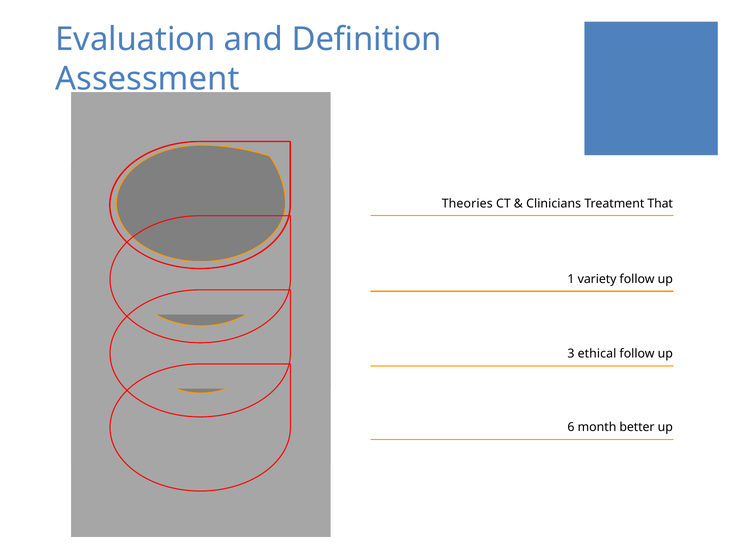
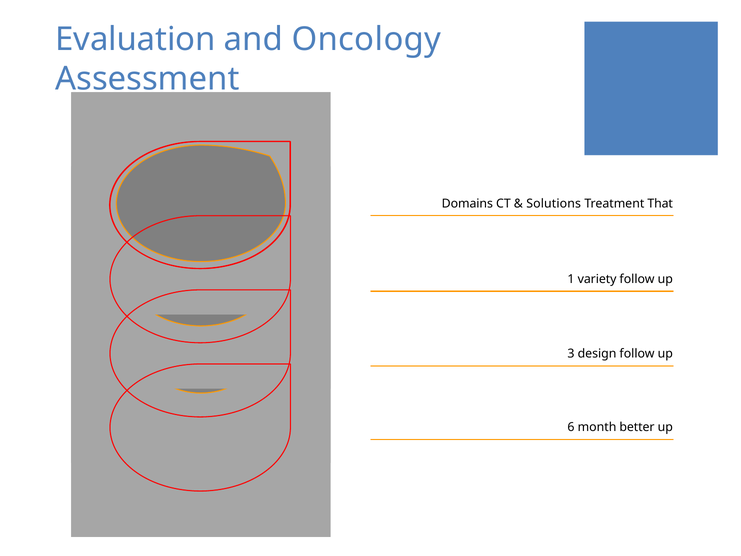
Definition: Definition -> Oncology
Theories: Theories -> Domains
Clinicians: Clinicians -> Solutions
ethical: ethical -> design
